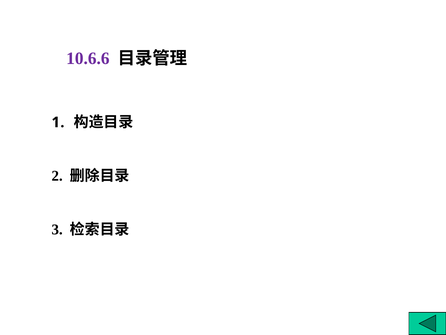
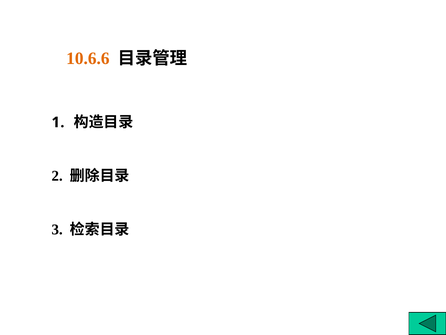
10.6.6 colour: purple -> orange
